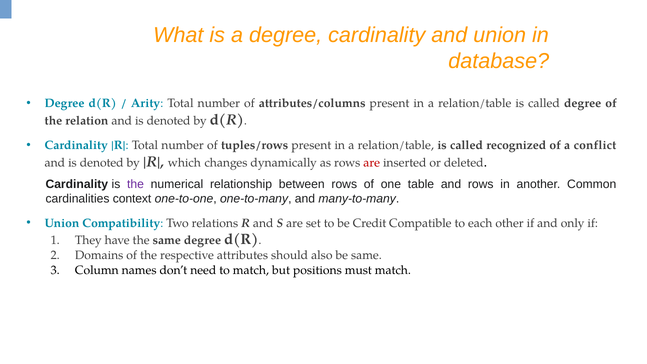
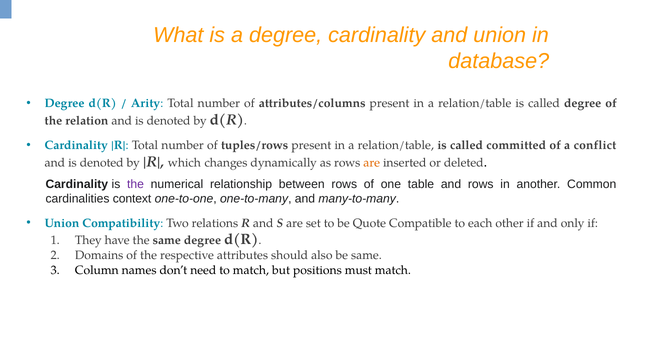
recognized: recognized -> committed
are at (372, 163) colour: red -> orange
Credit: Credit -> Quote
